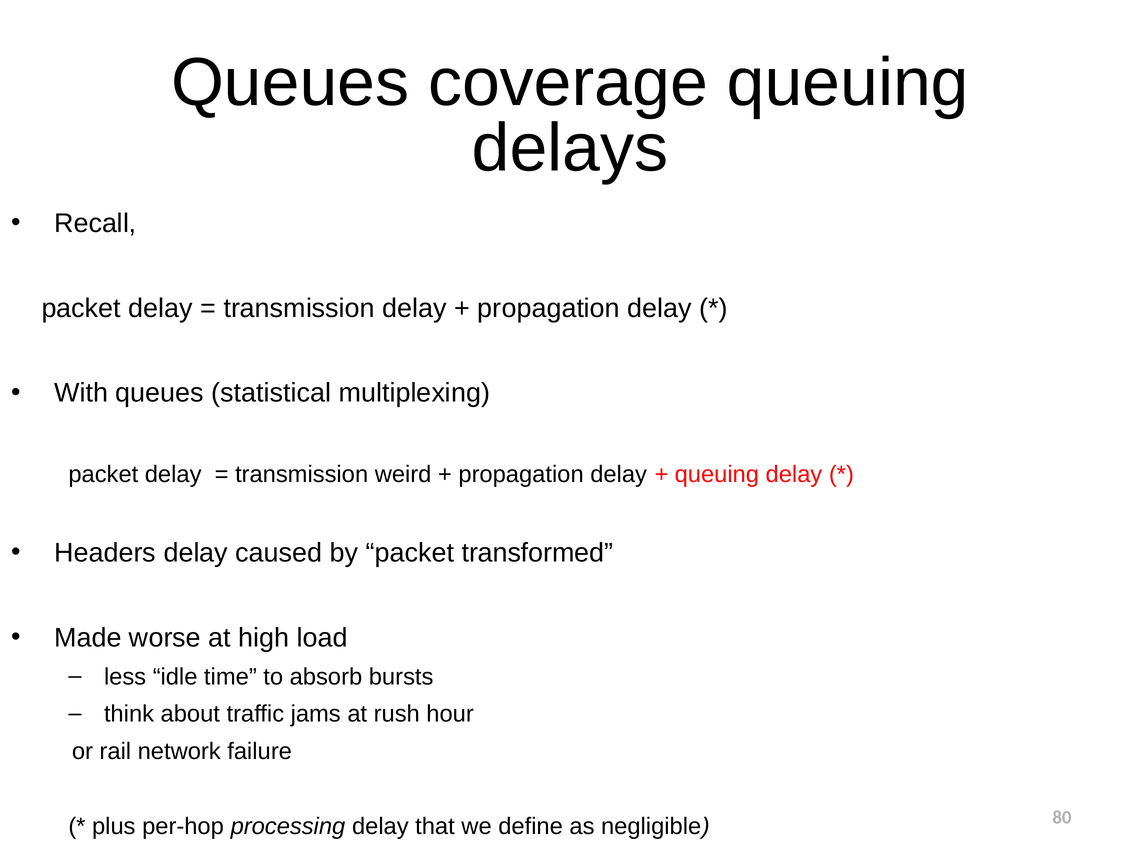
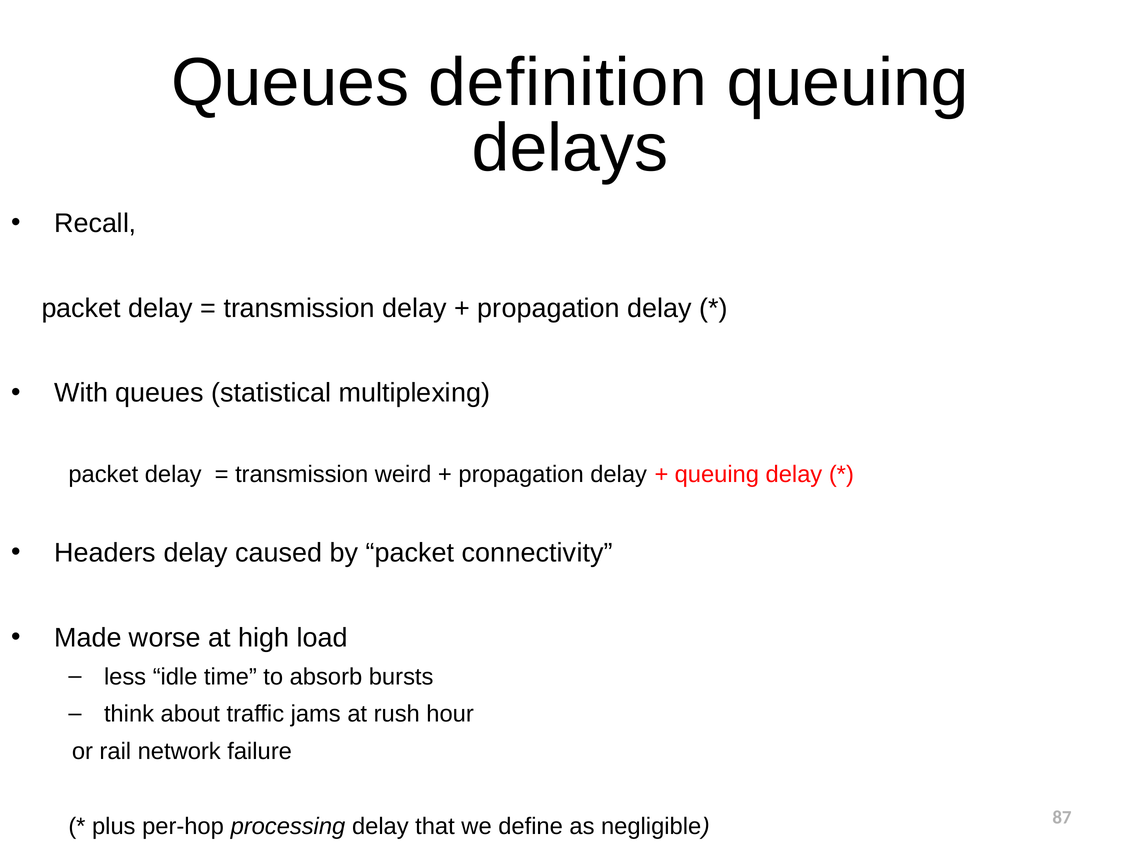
coverage: coverage -> definition
transformed: transformed -> connectivity
80: 80 -> 87
